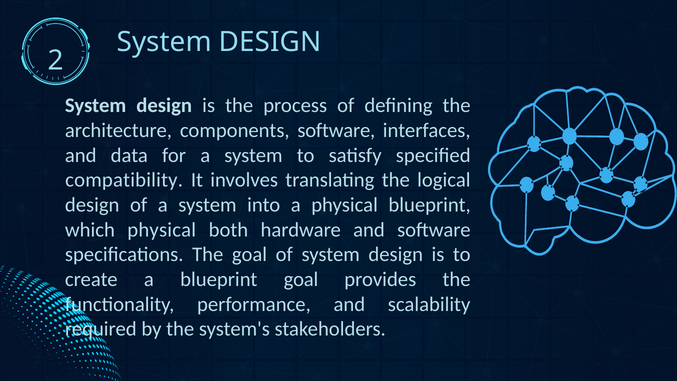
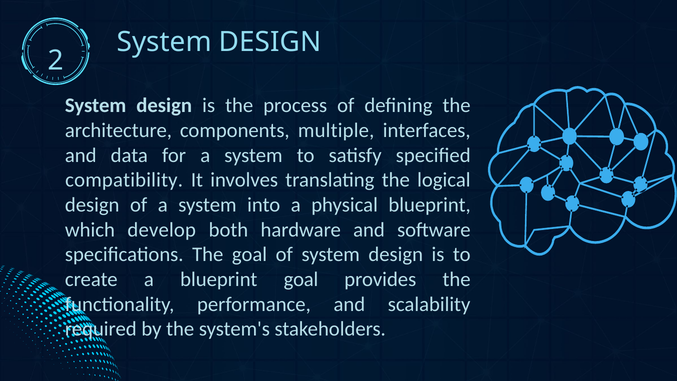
components software: software -> multiple
which physical: physical -> develop
